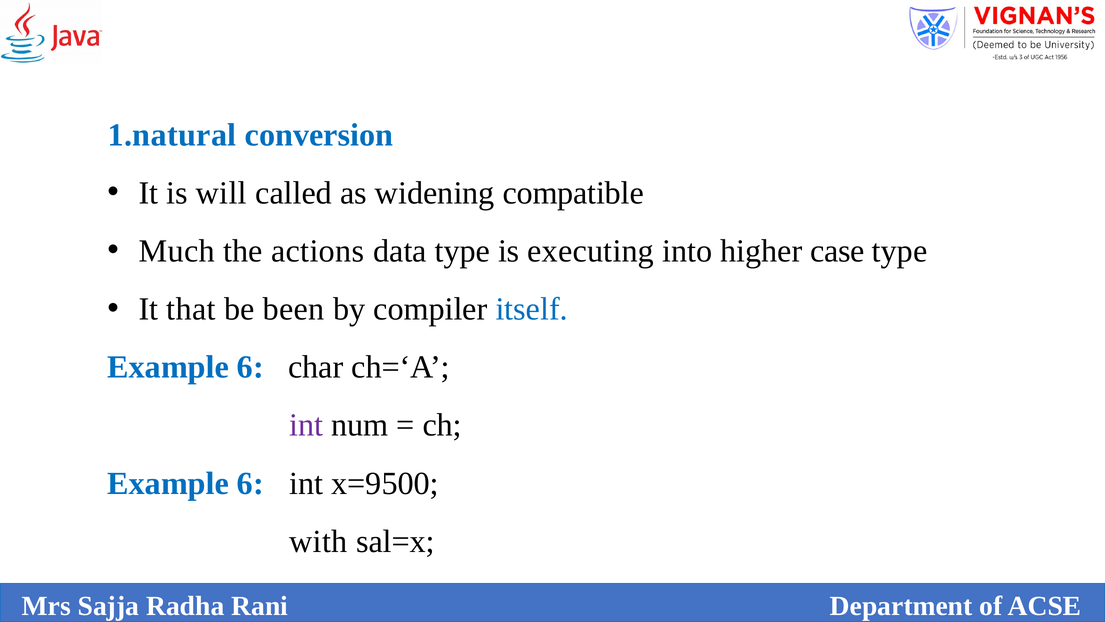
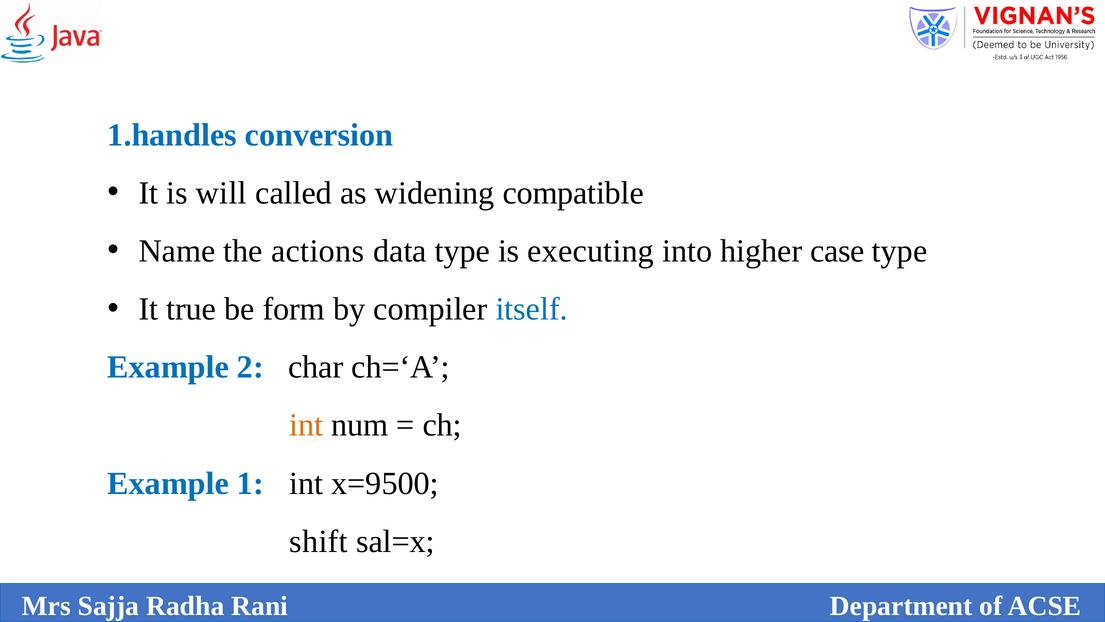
1.natural: 1.natural -> 1.handles
Much: Much -> Name
that: that -> true
been: been -> form
6 at (250, 367): 6 -> 2
int at (306, 425) colour: purple -> orange
6 at (250, 483): 6 -> 1
with: with -> shift
